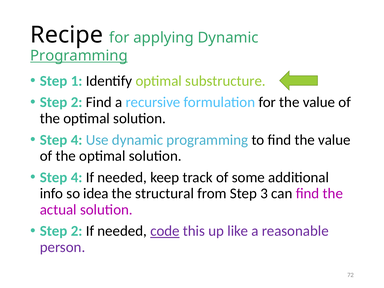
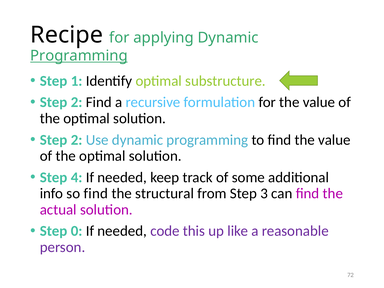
4 at (77, 140): 4 -> 2
so idea: idea -> find
2 at (77, 231): 2 -> 0
code underline: present -> none
